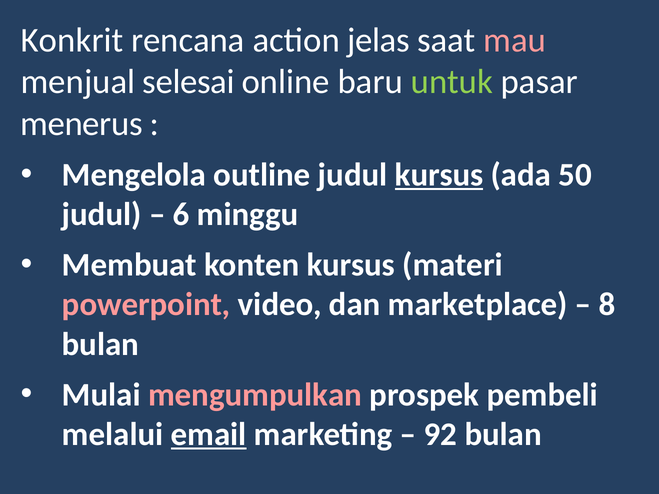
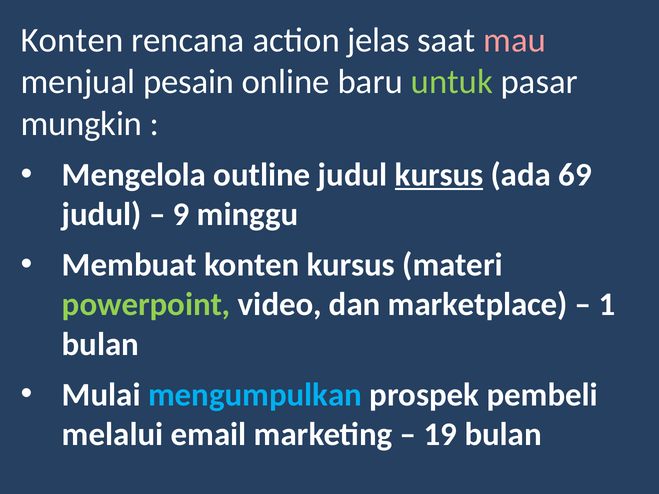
Konkrit at (72, 40): Konkrit -> Konten
selesai: selesai -> pesain
menerus: menerus -> mungkin
50: 50 -> 69
6: 6 -> 9
powerpoint colour: pink -> light green
8: 8 -> 1
mengumpulkan colour: pink -> light blue
email underline: present -> none
92: 92 -> 19
